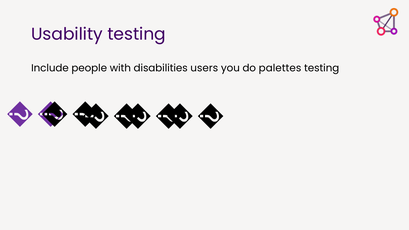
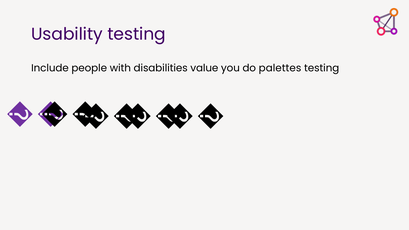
users: users -> value
